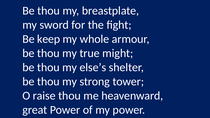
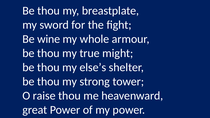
keep: keep -> wine
